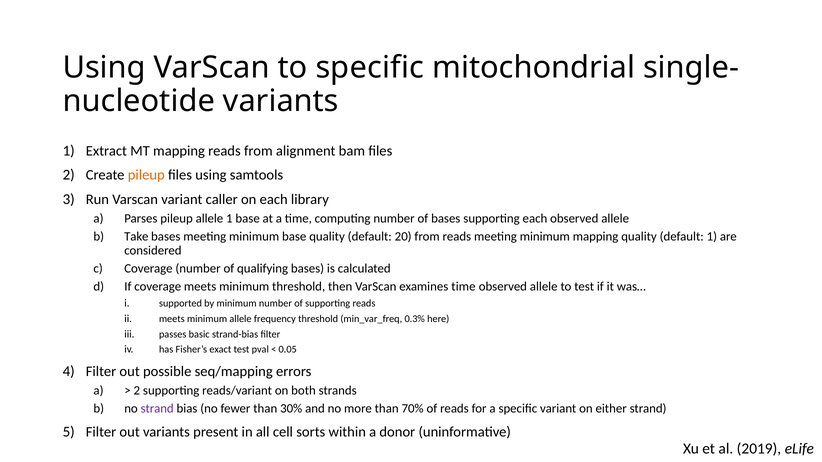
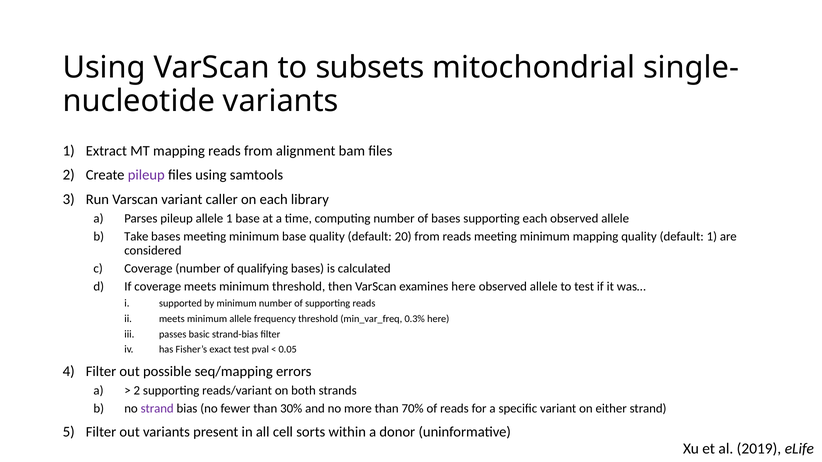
to specific: specific -> subsets
pileup at (146, 175) colour: orange -> purple
examines time: time -> here
